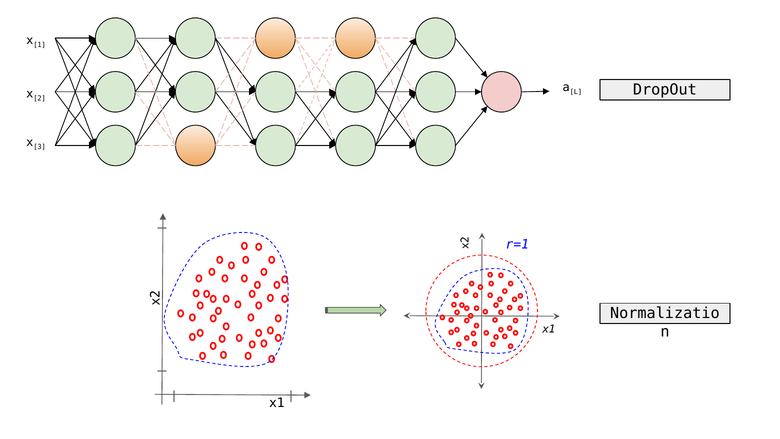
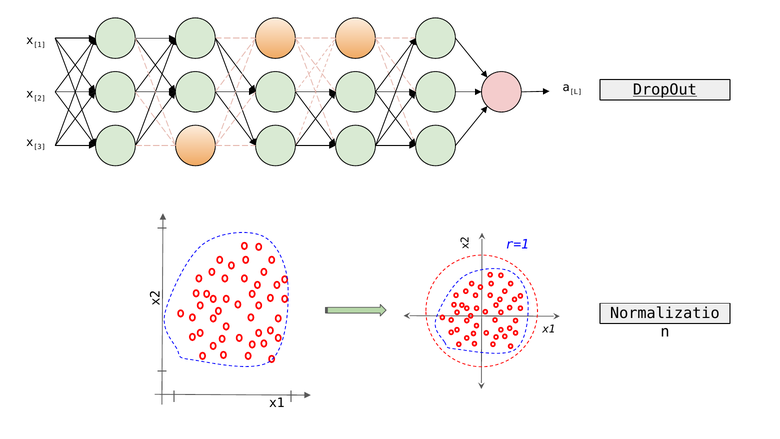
DropOut underline: none -> present
